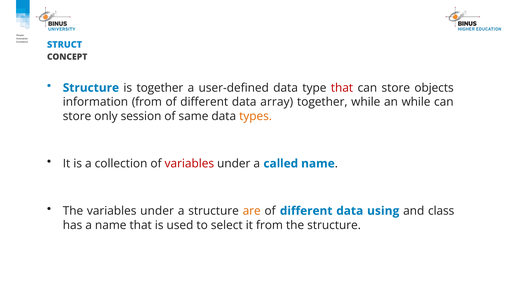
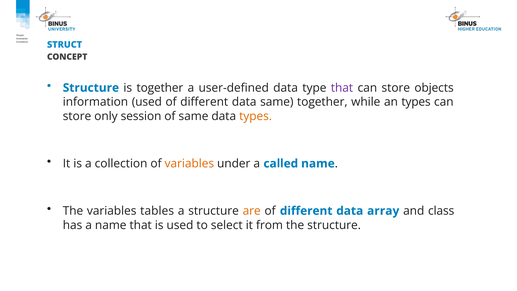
that at (342, 88) colour: red -> purple
information from: from -> used
data array: array -> same
an while: while -> types
variables at (189, 163) colour: red -> orange
The variables under: under -> tables
using: using -> array
